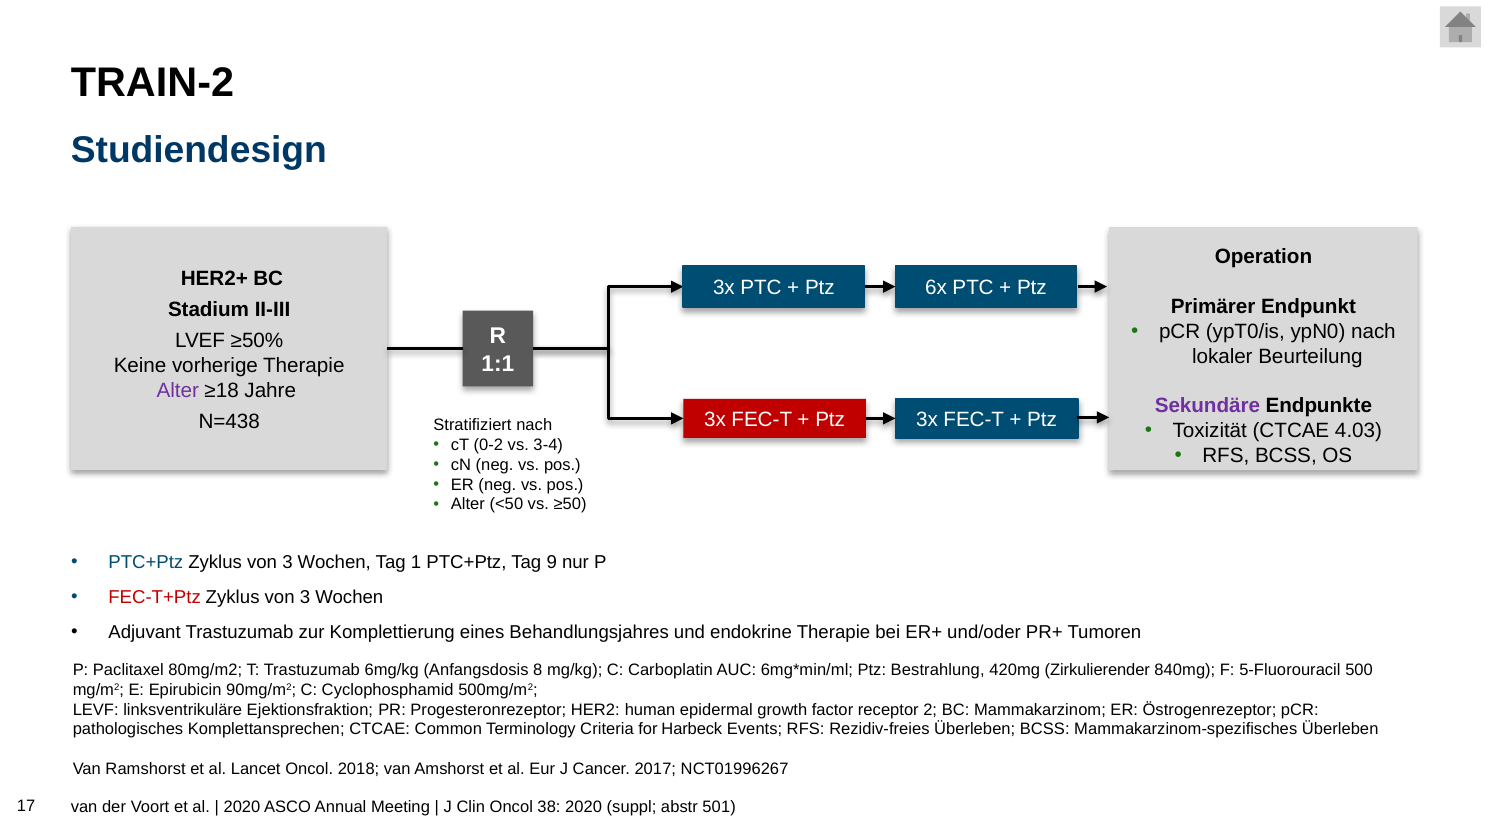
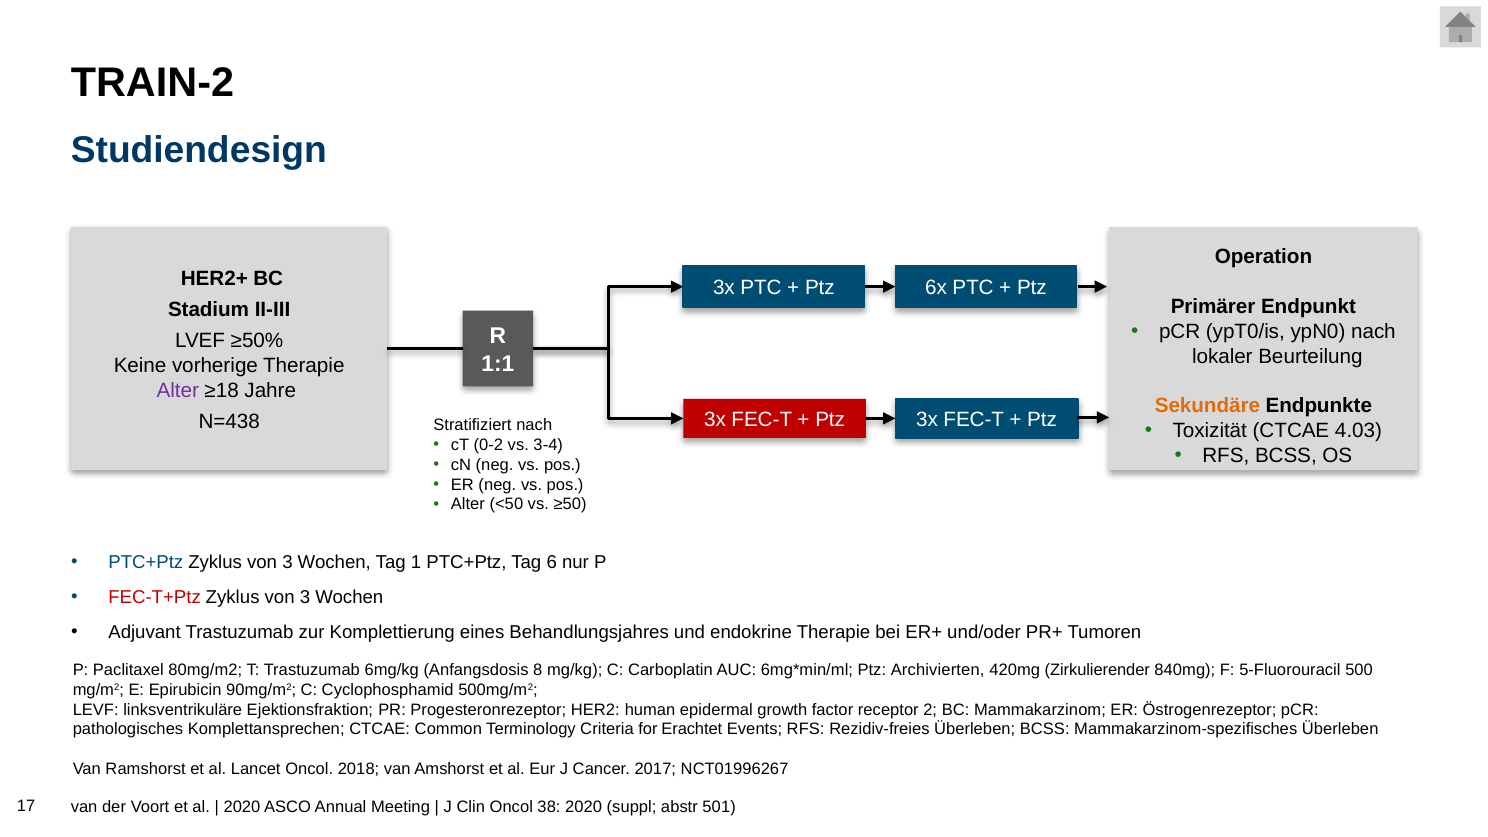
Sekundäre colour: purple -> orange
9: 9 -> 6
Bestrahlung: Bestrahlung -> Archivierten
Harbeck: Harbeck -> Erachtet
